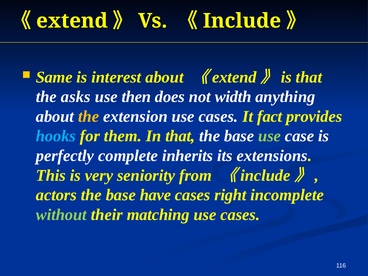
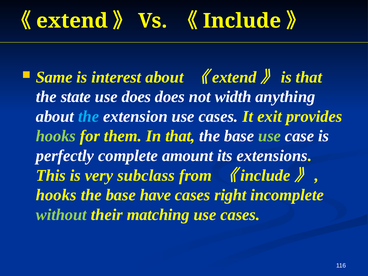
asks: asks -> state
use then: then -> does
the at (89, 116) colour: yellow -> light blue
fact: fact -> exit
hooks at (56, 136) colour: light blue -> light green
inherits: inherits -> amount
seniority: seniority -> subclass
actors at (56, 195): actors -> hooks
